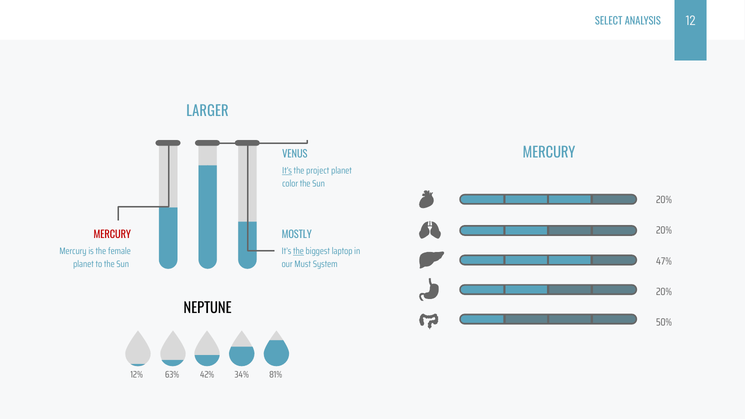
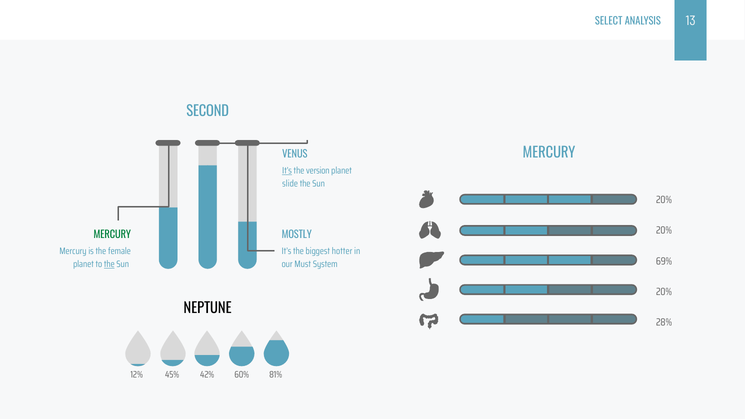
12: 12 -> 13
LARGER: LARGER -> SECOND
project: project -> version
color: color -> slide
MERCURY at (112, 235) colour: red -> green
the at (298, 251) underline: present -> none
laptop: laptop -> hotter
47%: 47% -> 69%
the at (109, 264) underline: none -> present
50%: 50% -> 28%
63%: 63% -> 45%
34%: 34% -> 60%
